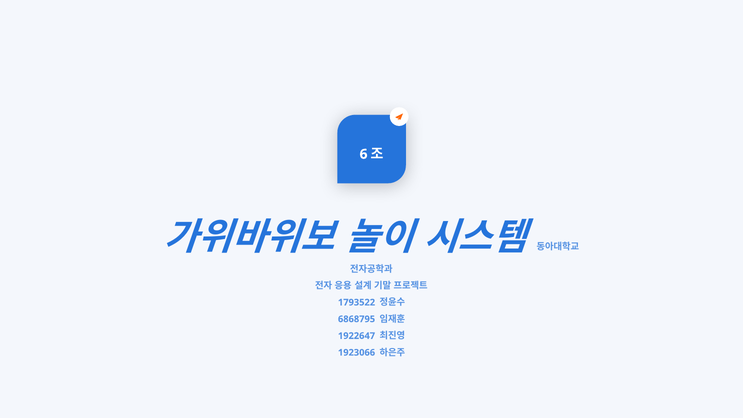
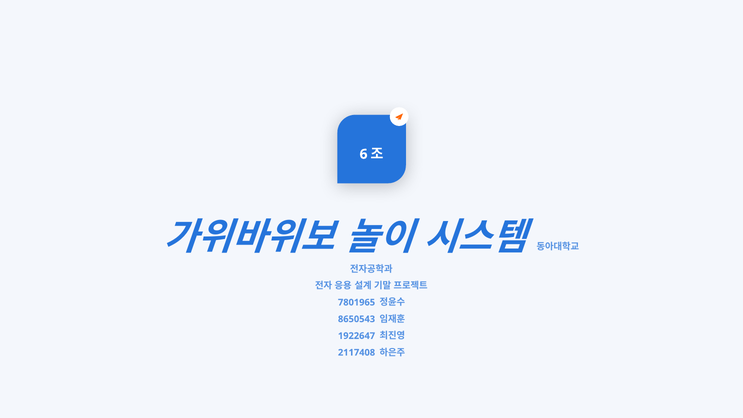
1793522: 1793522 -> 7801965
6868795: 6868795 -> 8650543
1923066: 1923066 -> 2117408
